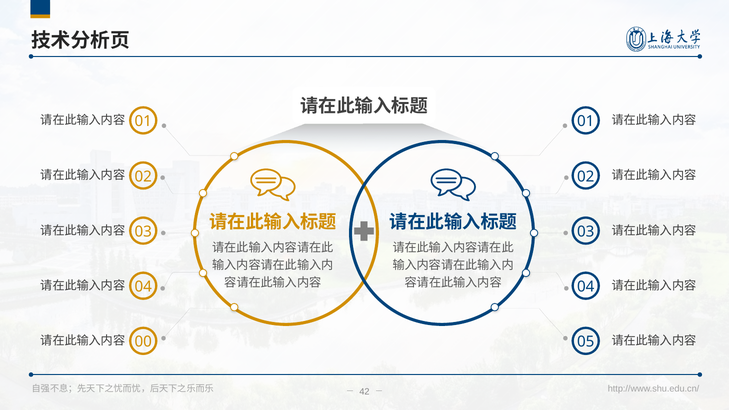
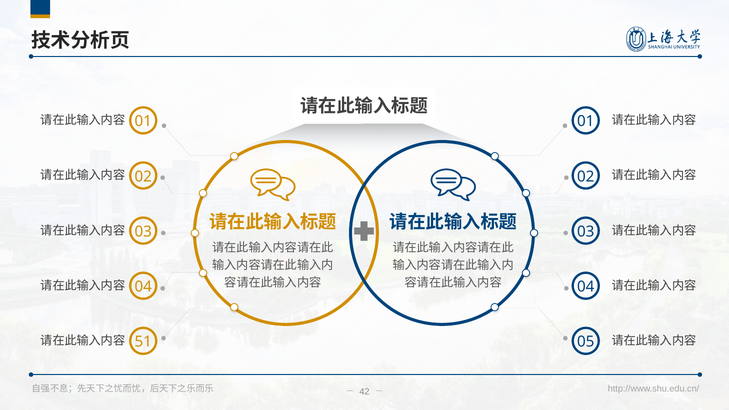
00: 00 -> 51
